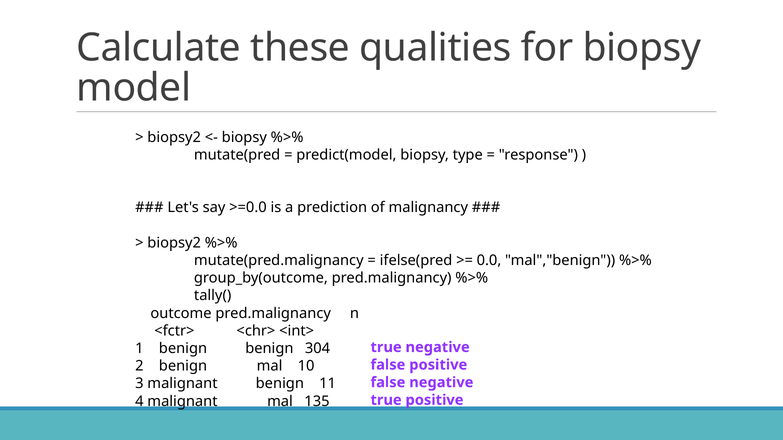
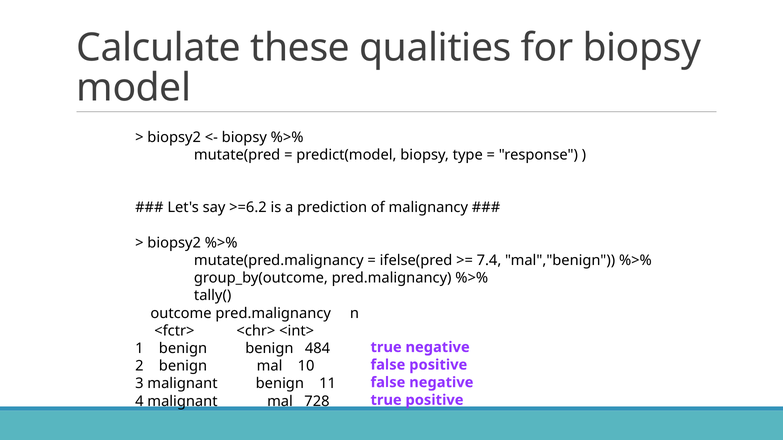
>=0.0: >=0.0 -> >=6.2
0.0: 0.0 -> 7.4
304: 304 -> 484
135: 135 -> 728
